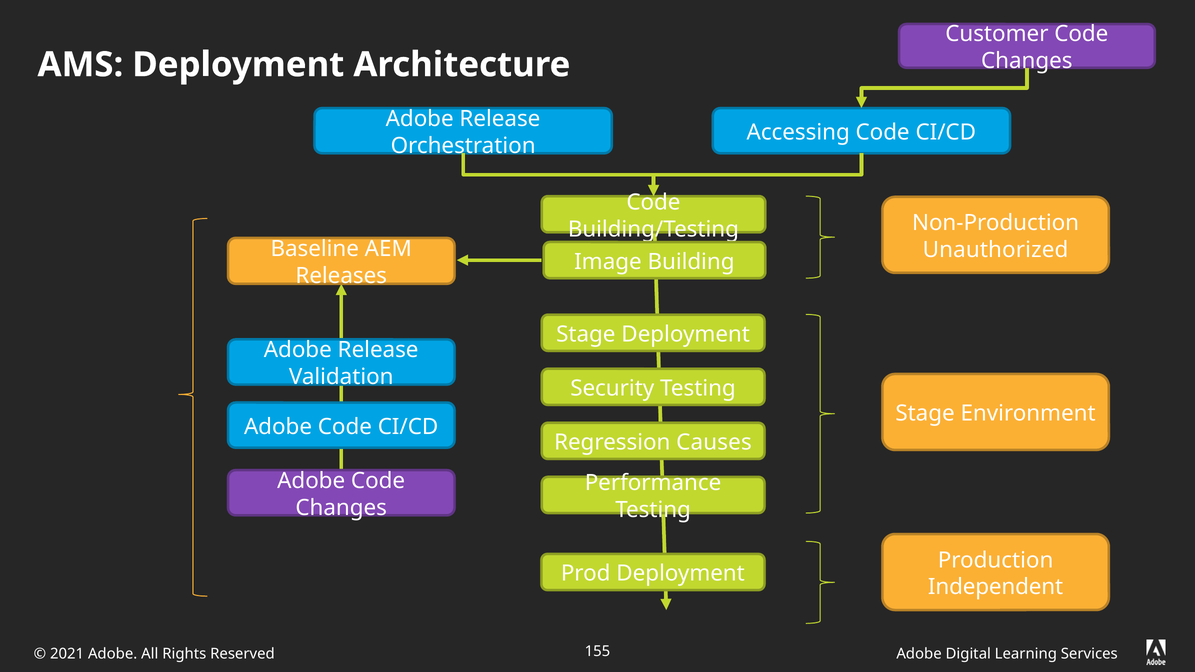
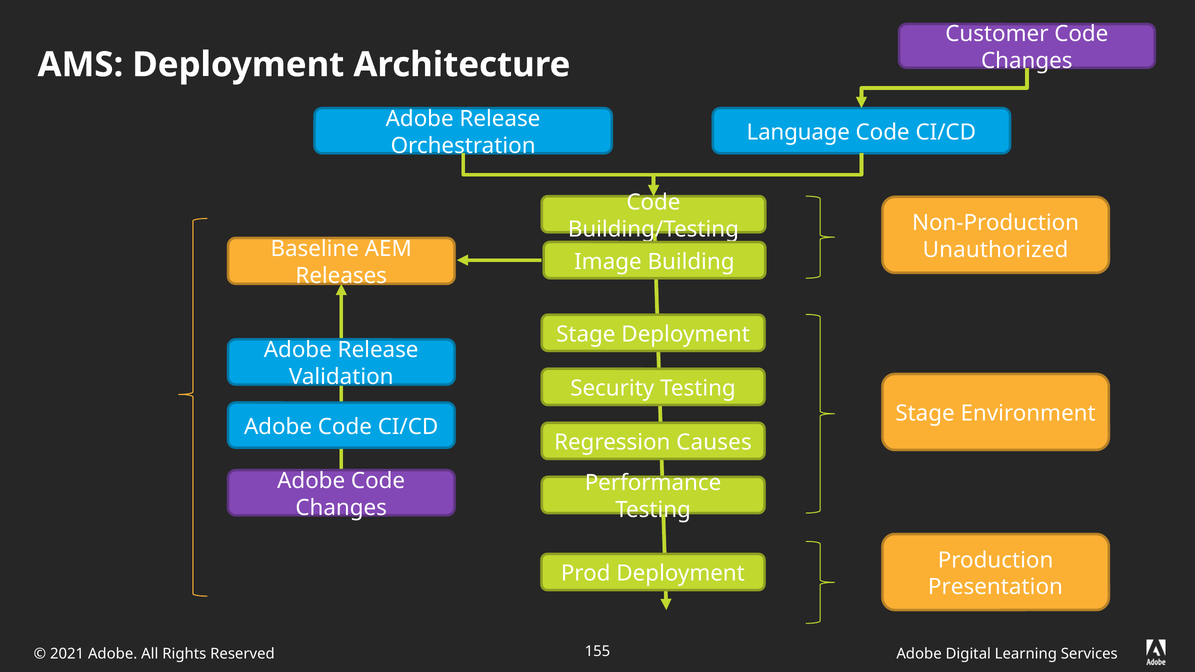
Accessing: Accessing -> Language
Independent: Independent -> Presentation
